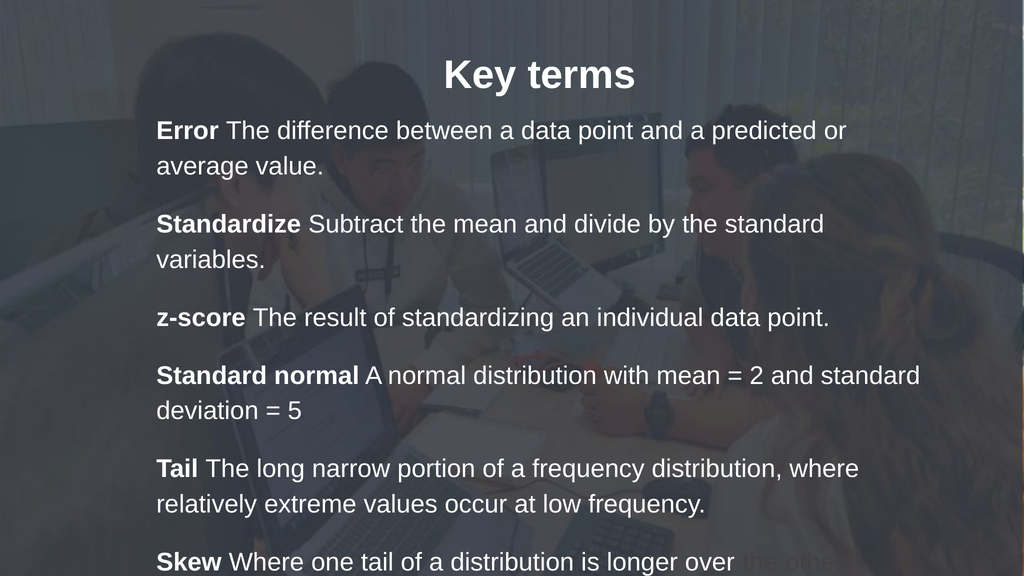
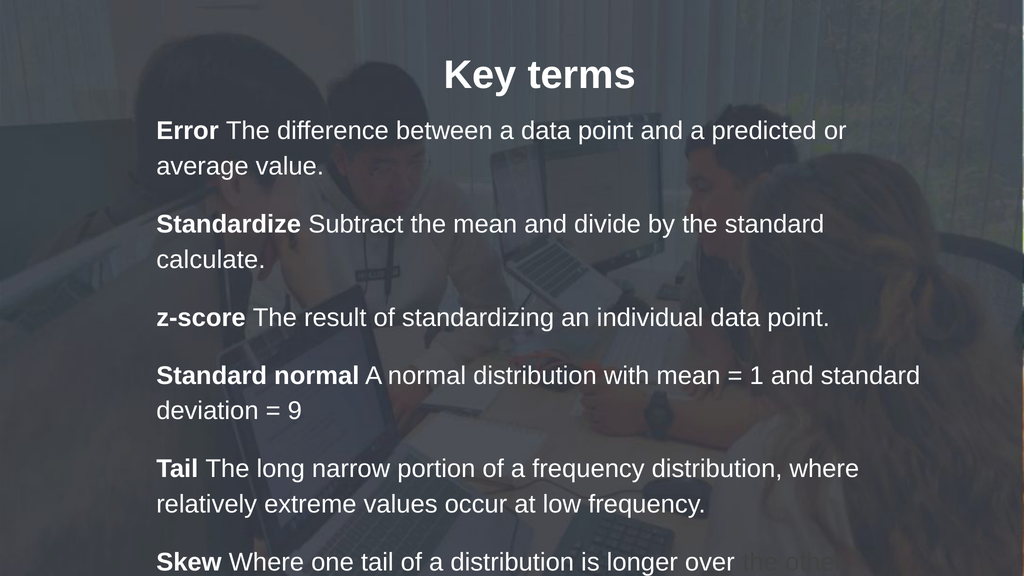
variables: variables -> calculate
2: 2 -> 1
5: 5 -> 9
